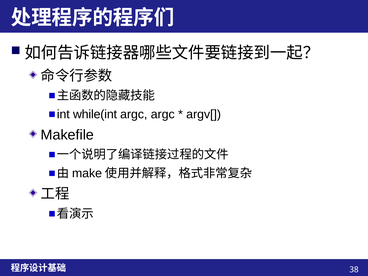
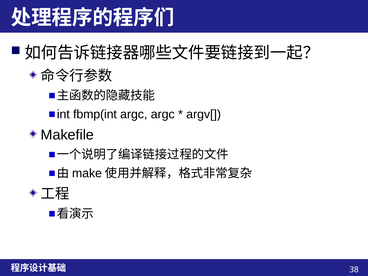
while(int: while(int -> fbmp(int
